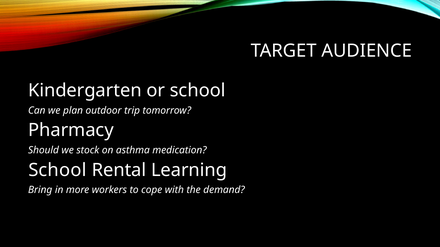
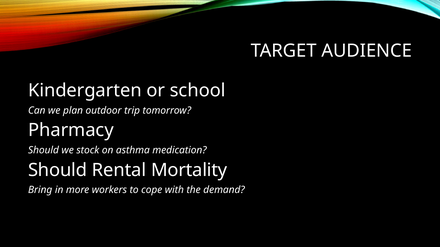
School at (57, 170): School -> Should
Learning: Learning -> Mortality
